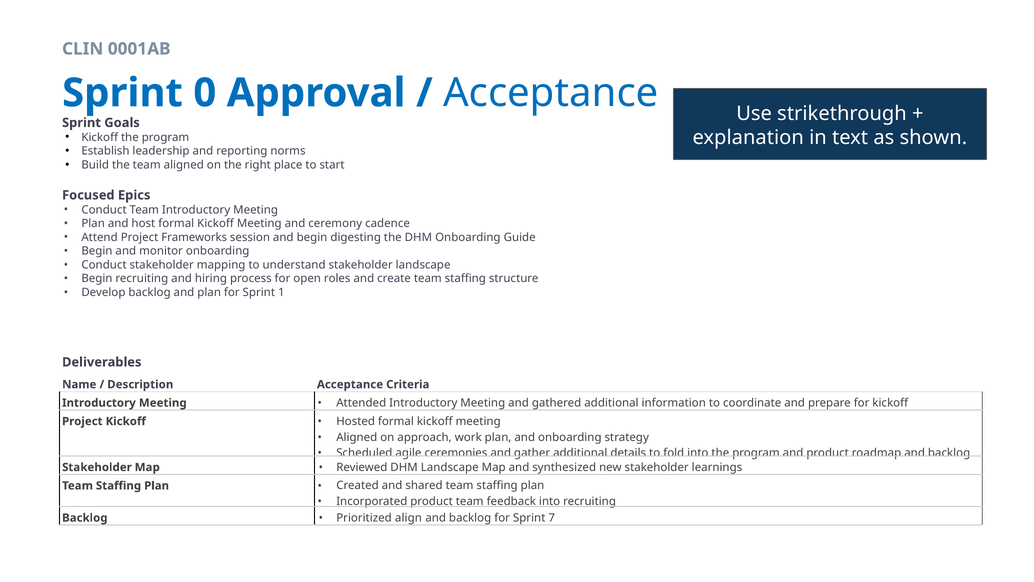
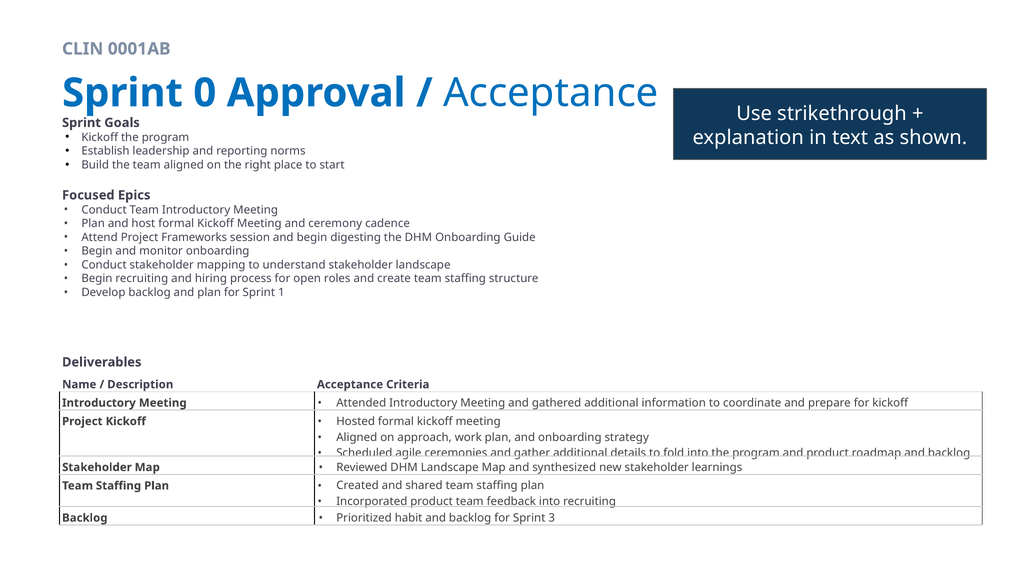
align: align -> habit
7: 7 -> 3
